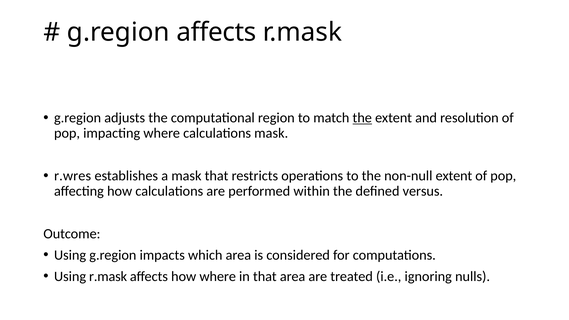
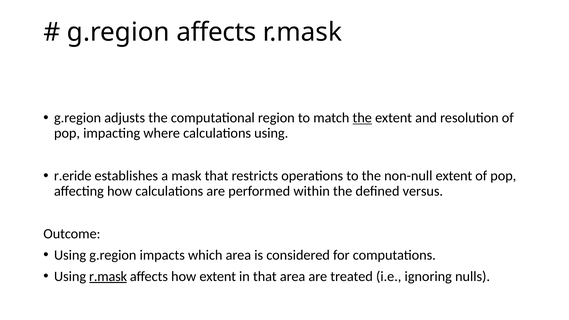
calculations mask: mask -> using
r.wres: r.wres -> r.eride
r.mask at (108, 276) underline: none -> present
how where: where -> extent
